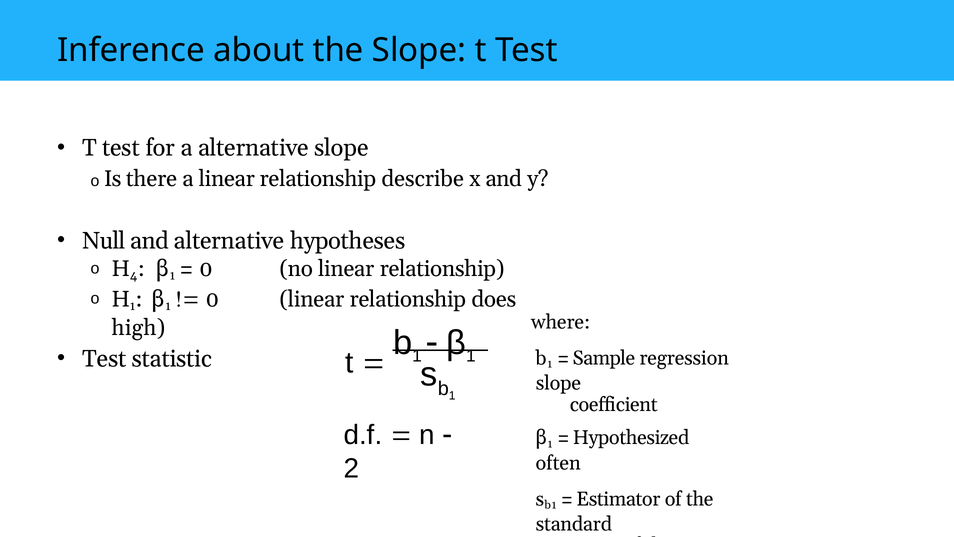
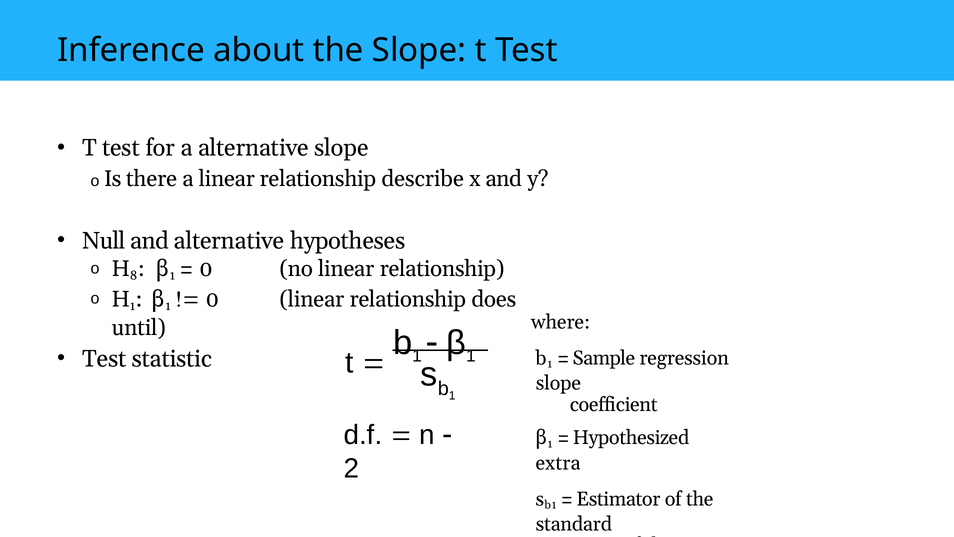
4: 4 -> 8
high: high -> until
often: often -> extra
